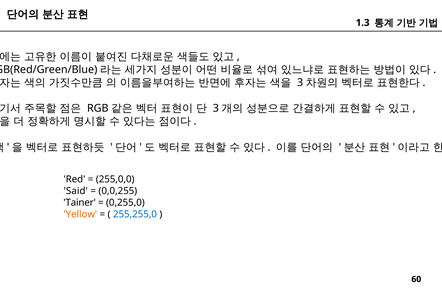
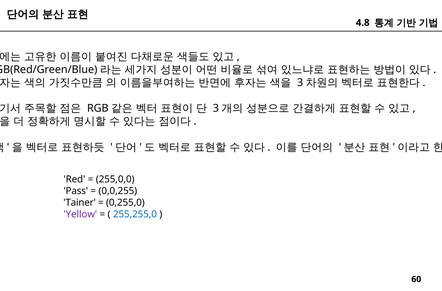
1.3: 1.3 -> 4.8
Said: Said -> Pass
Yellow colour: orange -> purple
